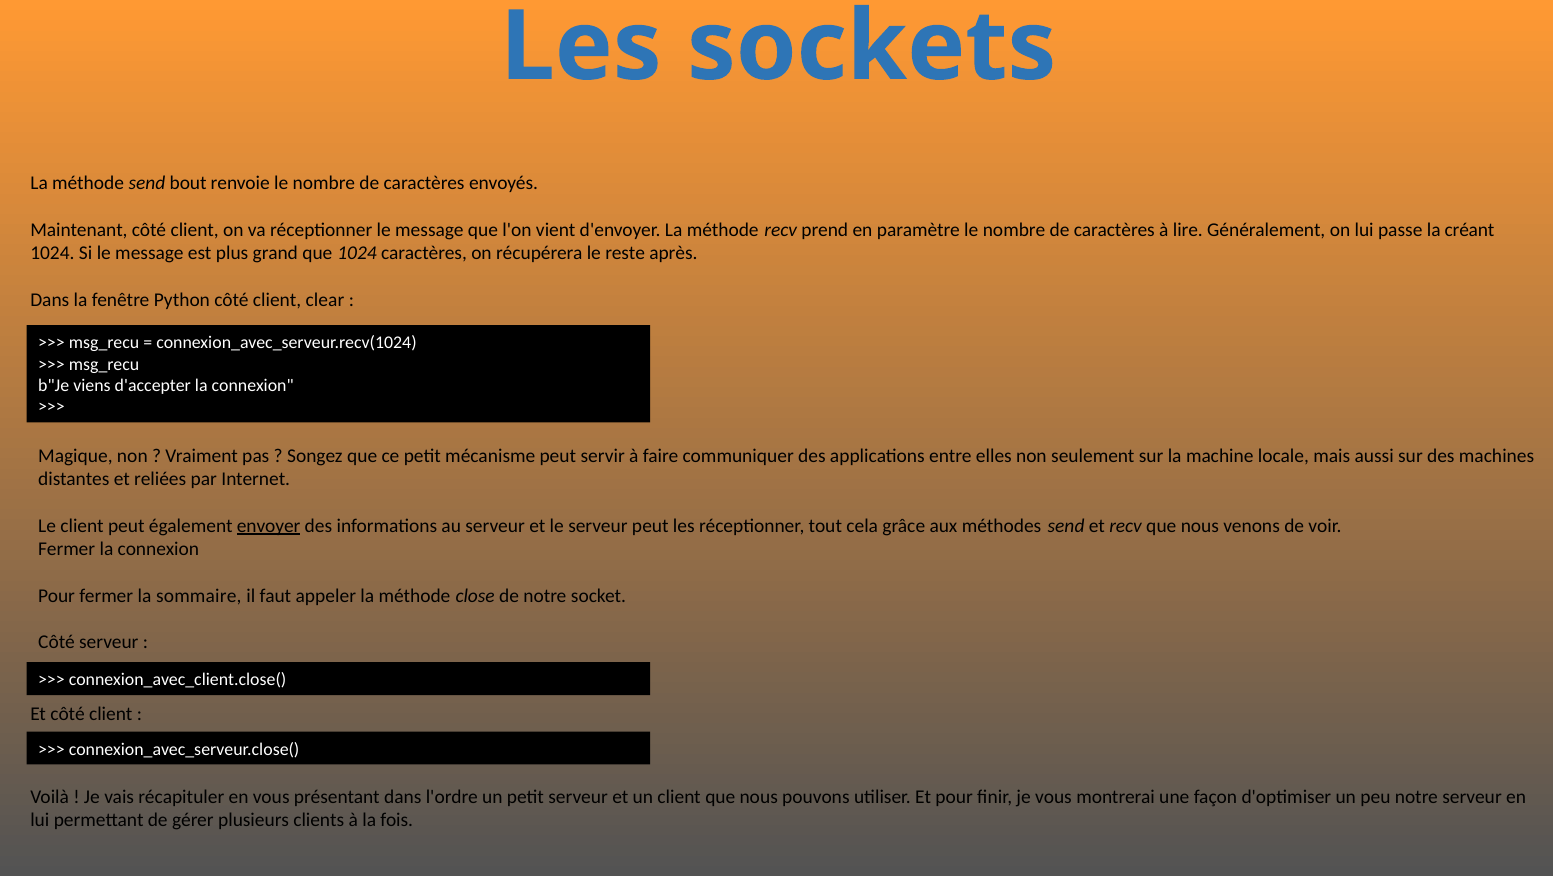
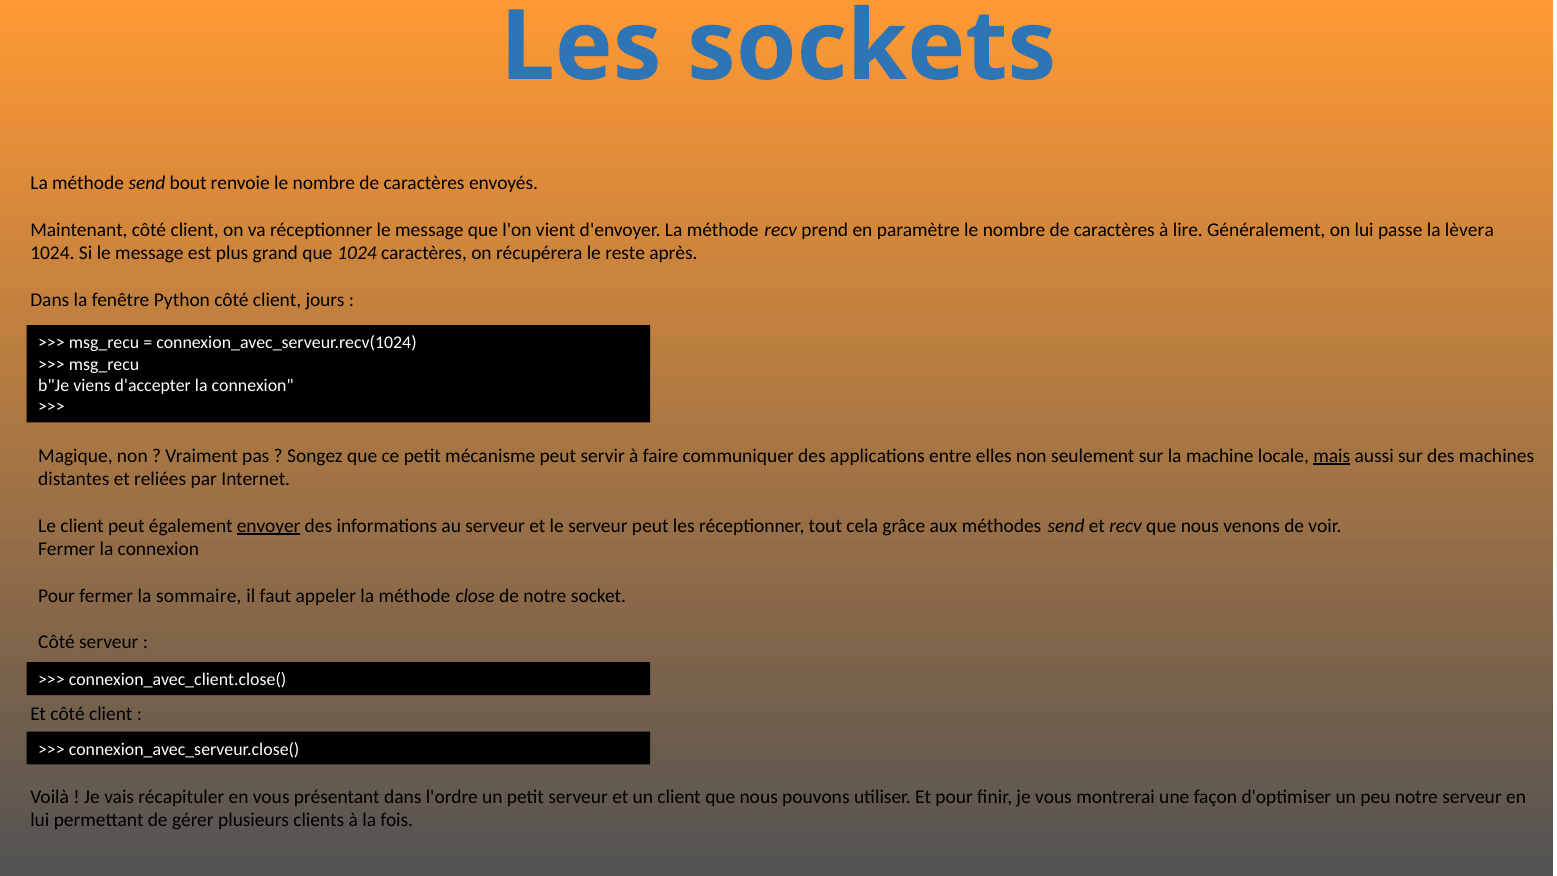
créant: créant -> lèvera
clear: clear -> jours
mais underline: none -> present
